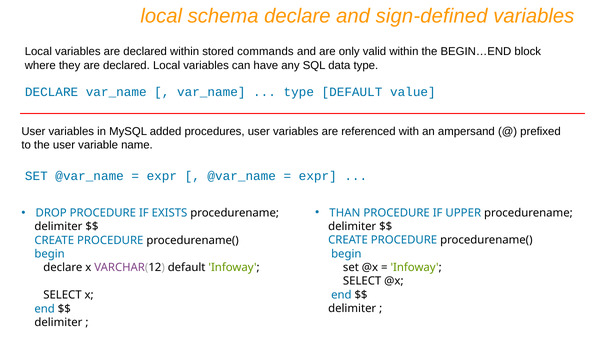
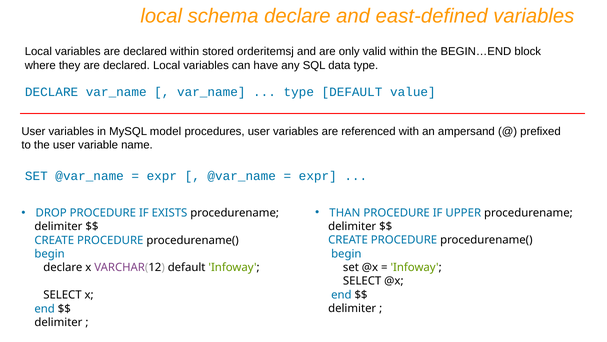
sign-defined: sign-defined -> east-defined
commands: commands -> orderitemsj
added: added -> model
